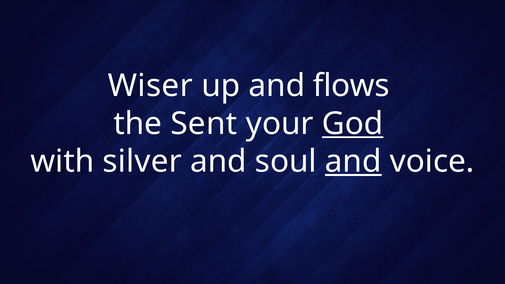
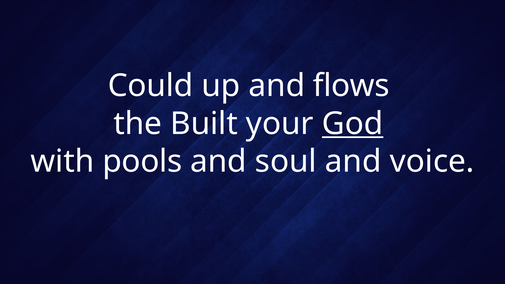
Wiser: Wiser -> Could
Sent: Sent -> Built
silver: silver -> pools
and at (353, 162) underline: present -> none
